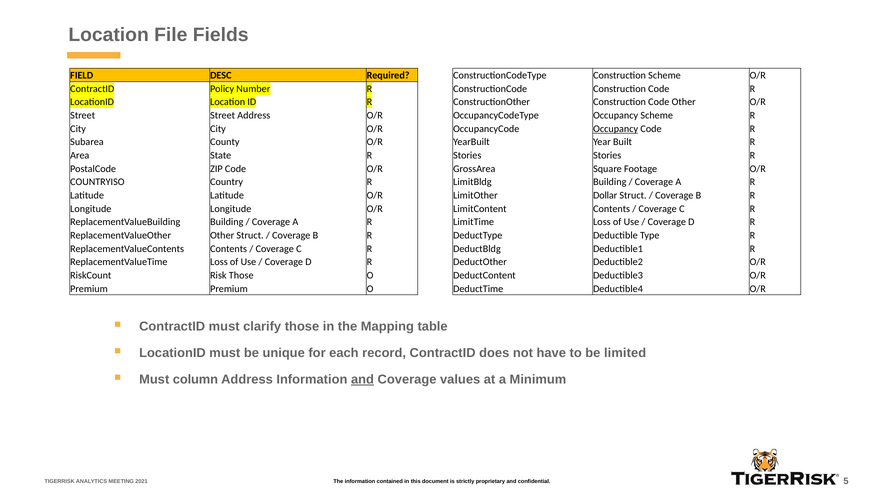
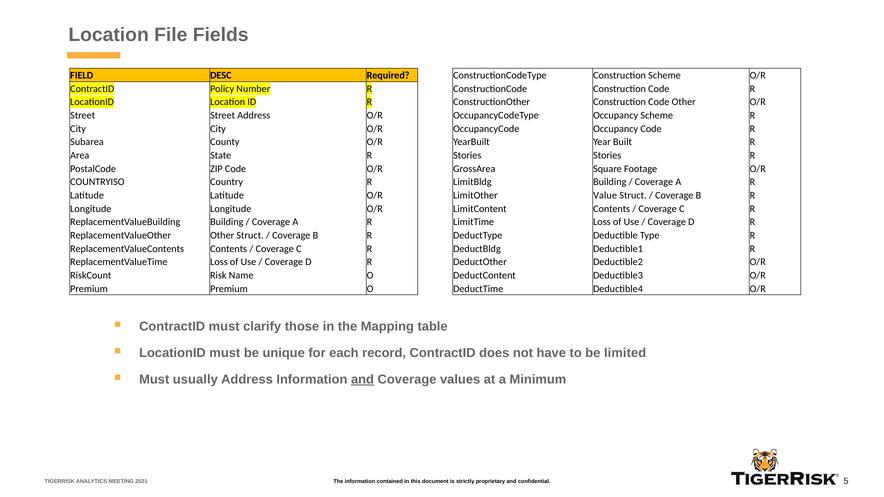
Occupancy at (616, 129) underline: present -> none
Dollar: Dollar -> Value
Risk Those: Those -> Name
column: column -> usually
